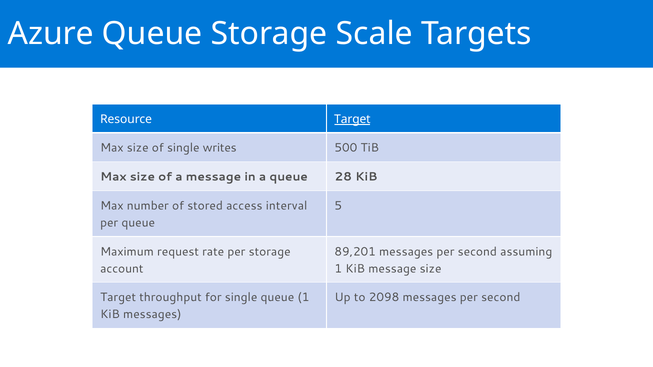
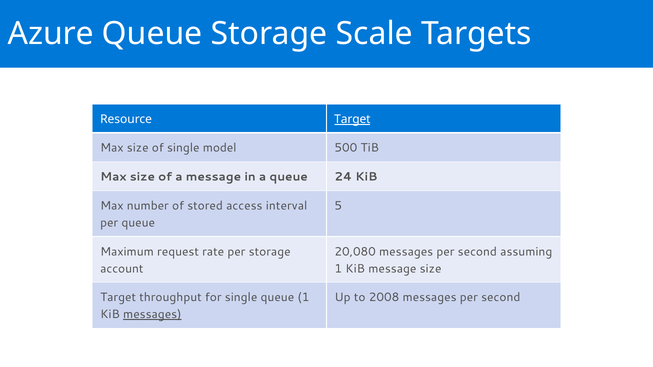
writes: writes -> model
28: 28 -> 24
89,201: 89,201 -> 20,080
2098: 2098 -> 2008
messages at (152, 315) underline: none -> present
